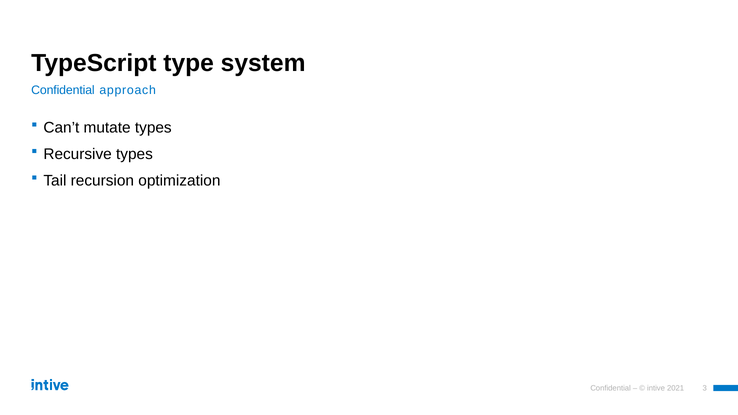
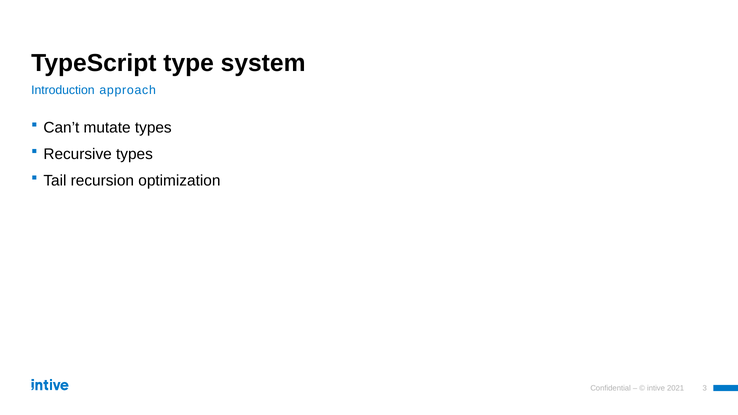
Confidential at (63, 90): Confidential -> Introduction
